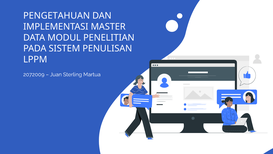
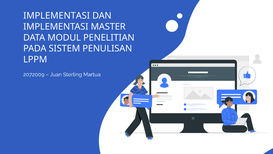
PENGETAHUAN at (57, 16): PENGETAHUAN -> IMPLEMENTASI
